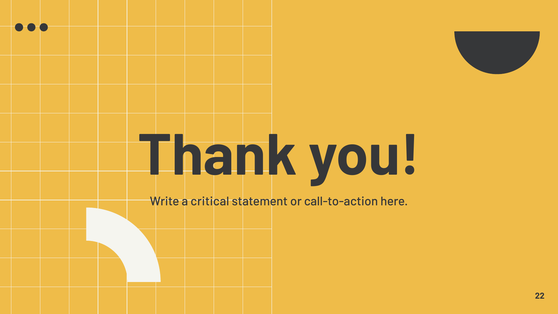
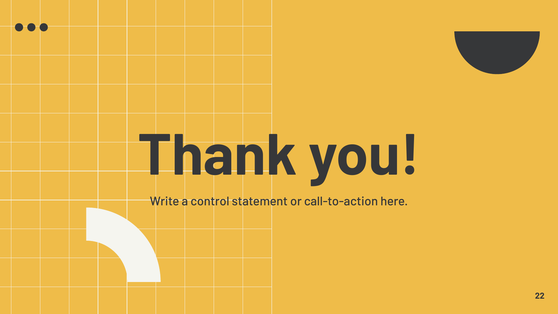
critical: critical -> control
